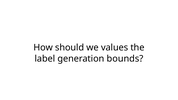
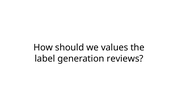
bounds: bounds -> reviews
